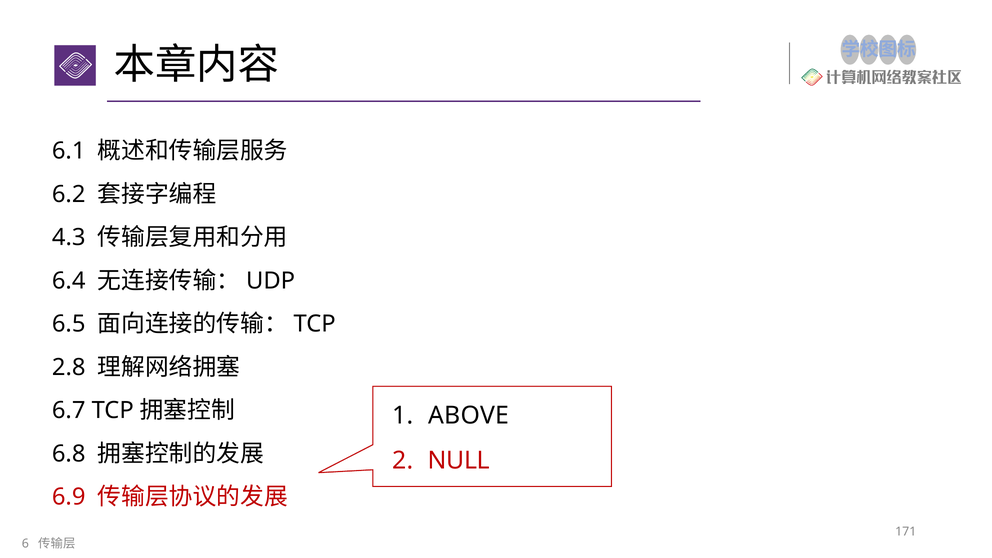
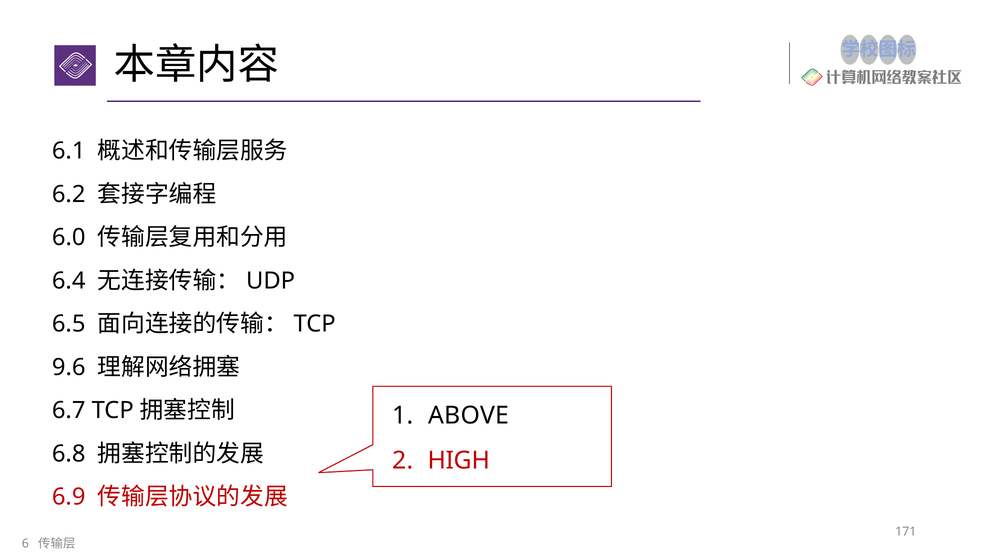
4.3: 4.3 -> 6.0
2.8: 2.8 -> 9.6
NULL: NULL -> HIGH
